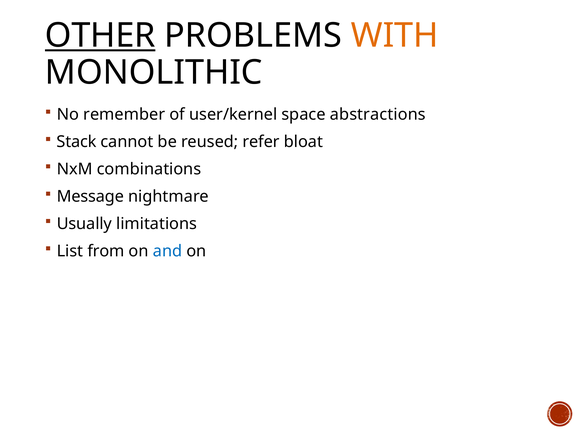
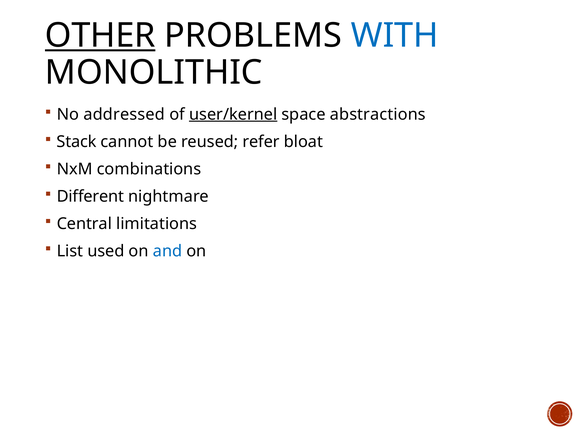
WITH colour: orange -> blue
remember: remember -> addressed
user/kernel underline: none -> present
Message: Message -> Different
Usually: Usually -> Central
from: from -> used
